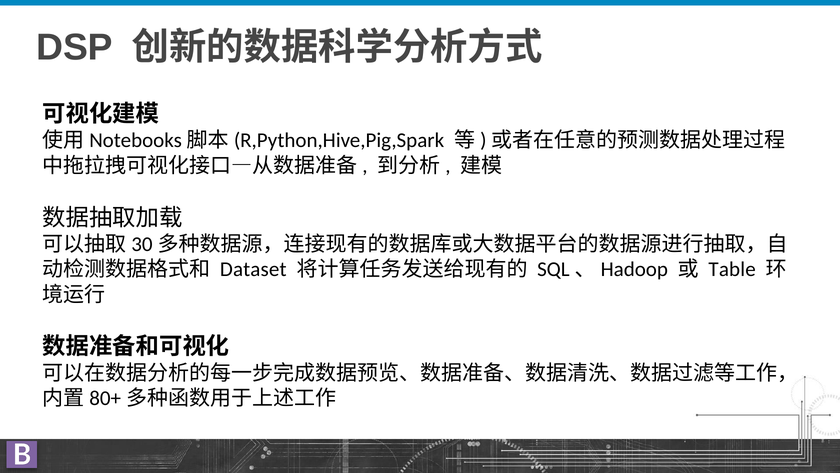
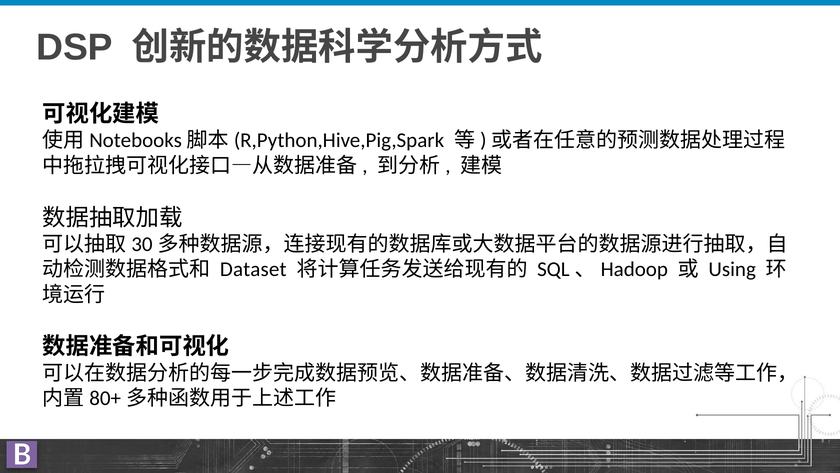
Table: Table -> Using
